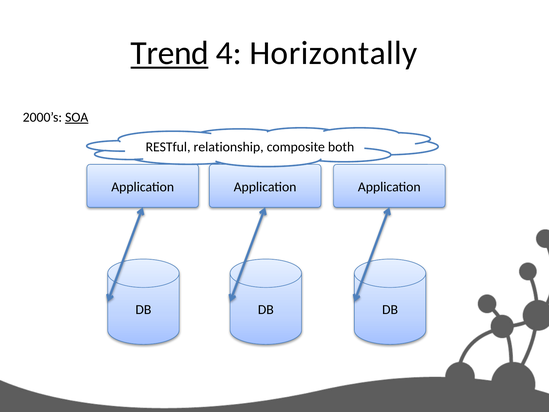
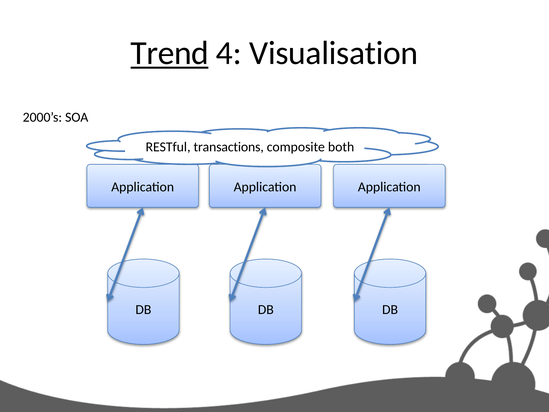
Horizontally: Horizontally -> Visualisation
SOA underline: present -> none
relationship: relationship -> transactions
